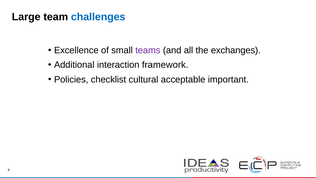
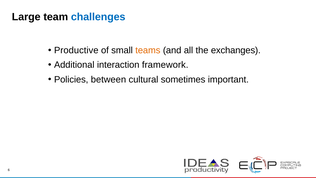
Excellence: Excellence -> Productive
teams colour: purple -> orange
checklist: checklist -> between
acceptable: acceptable -> sometimes
